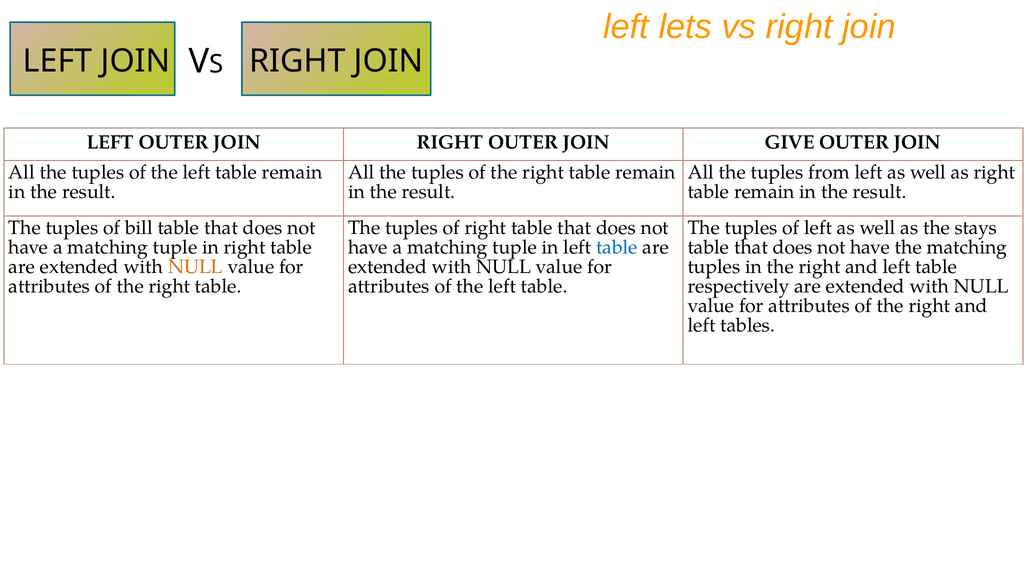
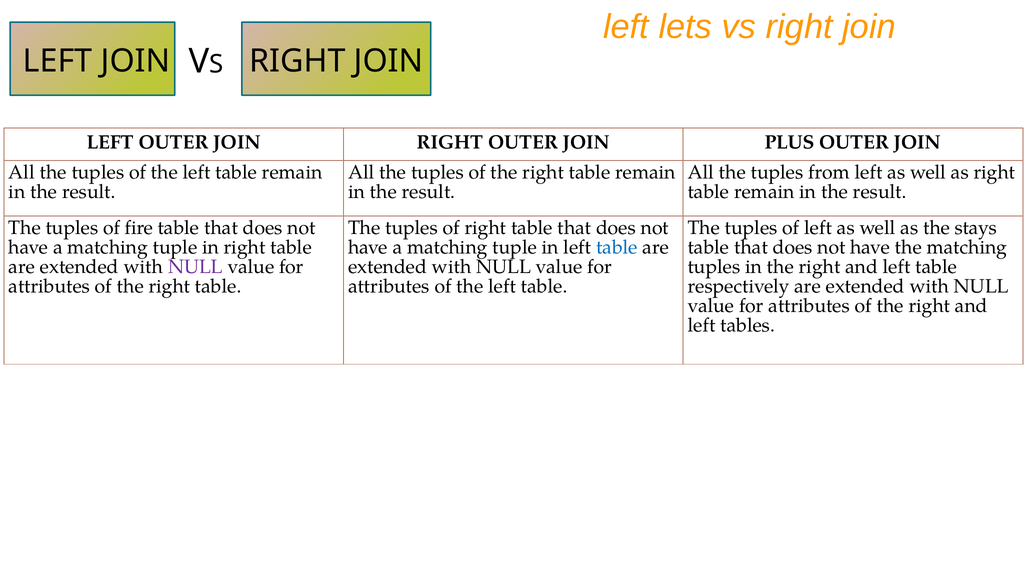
GIVE: GIVE -> PLUS
bill: bill -> fire
NULL at (195, 267) colour: orange -> purple
